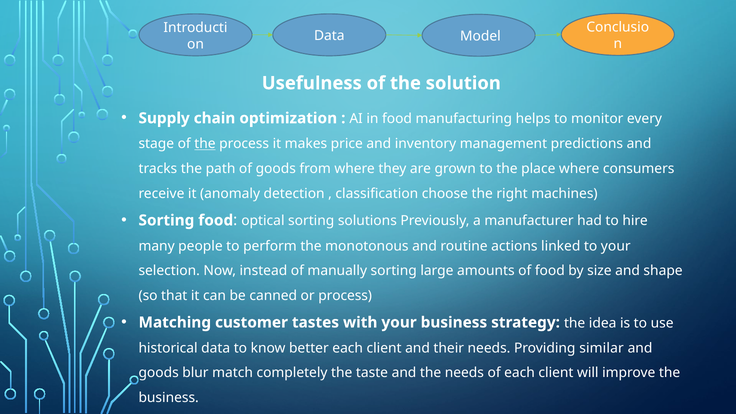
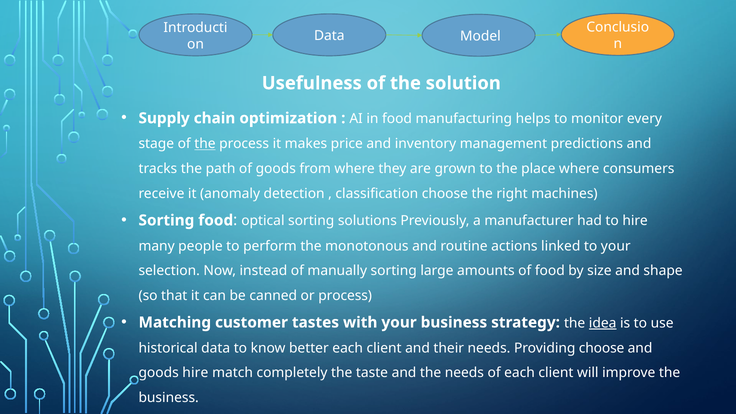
idea underline: none -> present
Providing similar: similar -> choose
goods blur: blur -> hire
